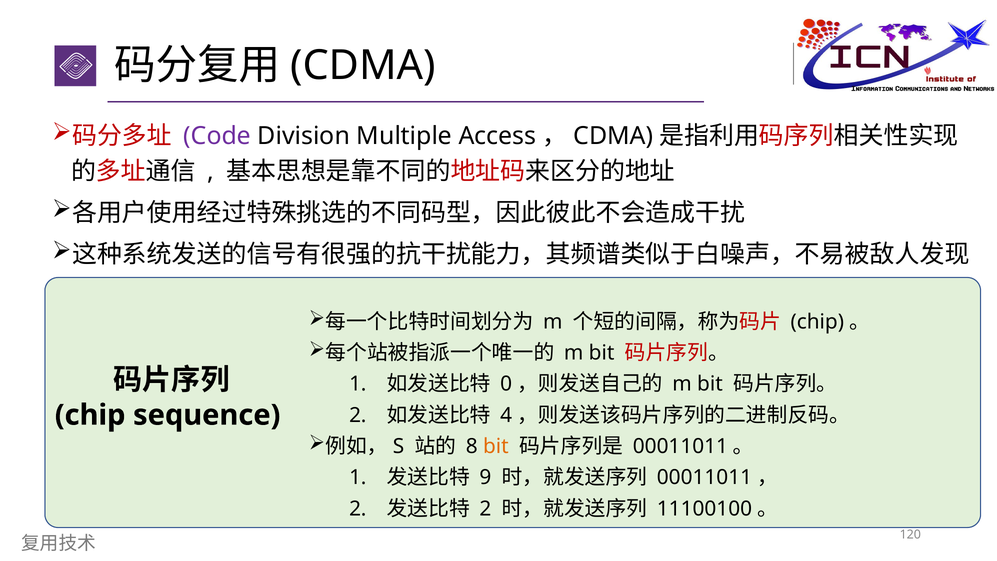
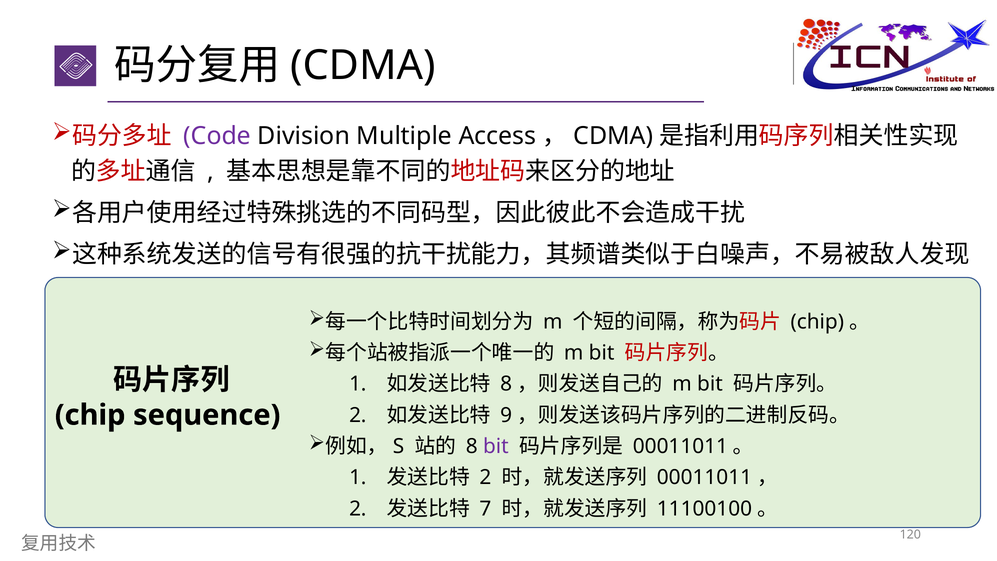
0 at (506, 384): 0 -> 8
4: 4 -> 9
bit at (496, 446) colour: orange -> purple
9 at (485, 477): 9 -> 2
2 at (485, 509): 2 -> 7
